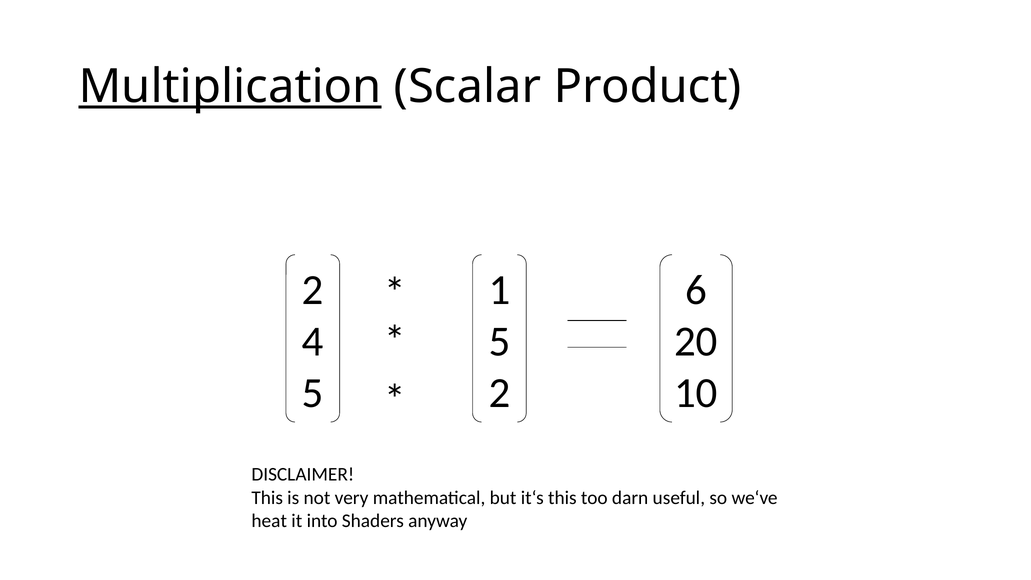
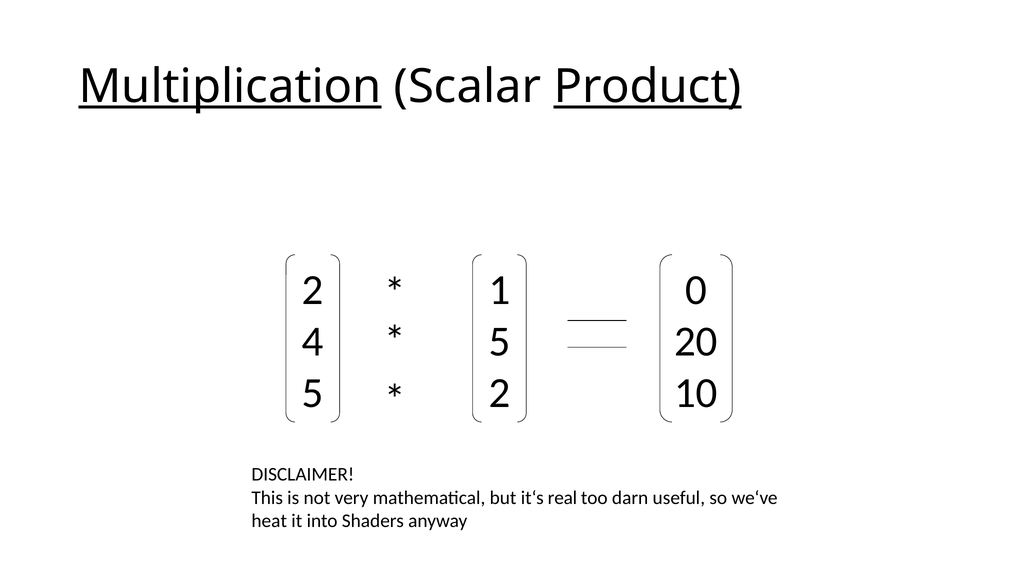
Product underline: none -> present
6: 6 -> 0
it‘s this: this -> real
